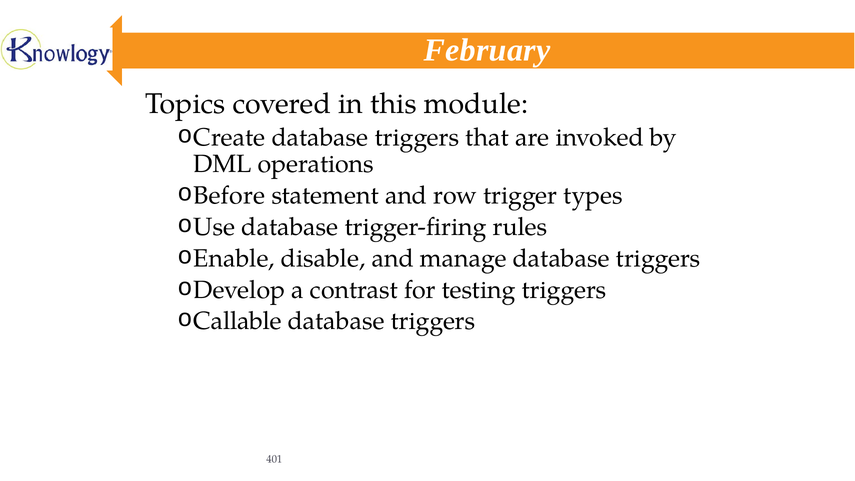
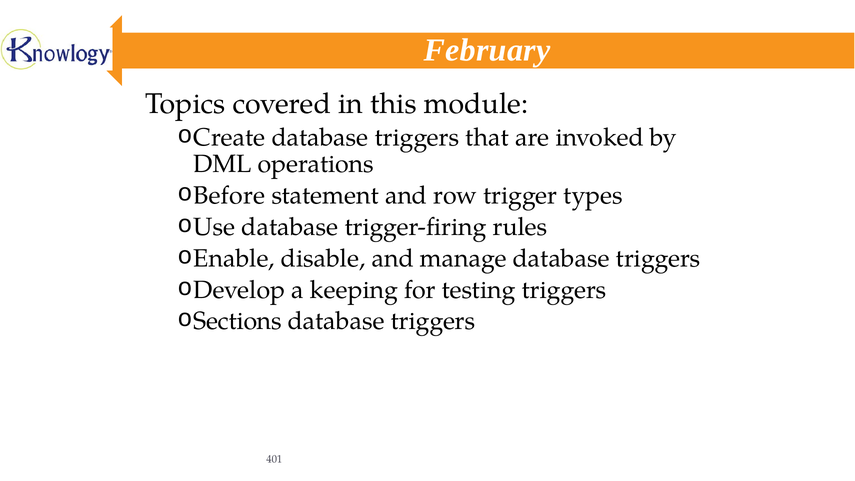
contrast: contrast -> keeping
Callable: Callable -> Sections
